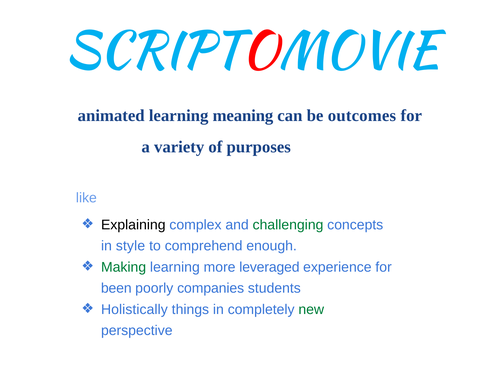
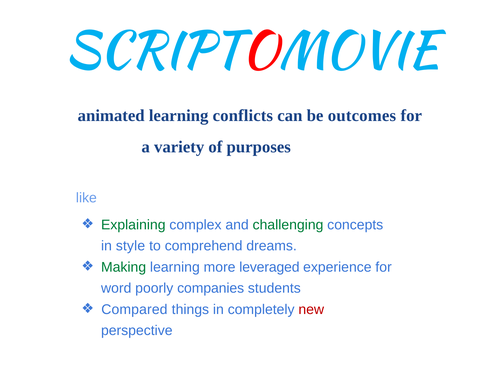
meaning: meaning -> conflicts
Explaining colour: black -> green
enough: enough -> dreams
been: been -> word
Holistically: Holistically -> Compared
new colour: green -> red
